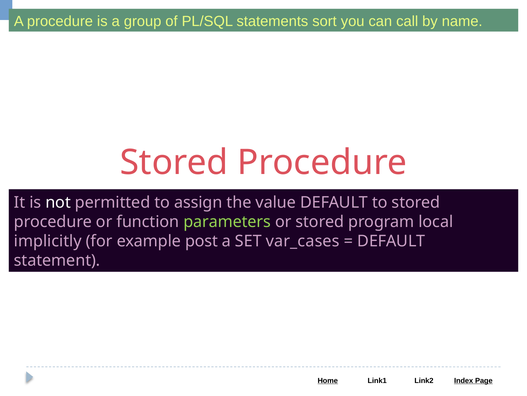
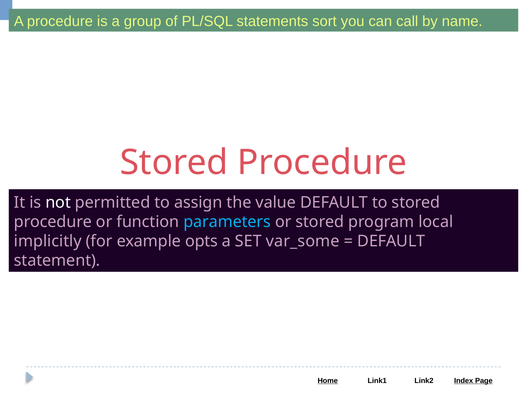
parameters colour: light green -> light blue
post: post -> opts
var_cases: var_cases -> var_some
